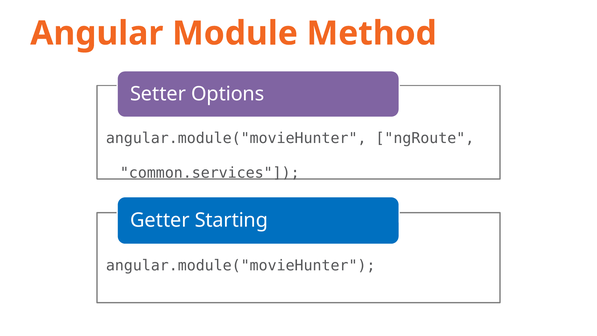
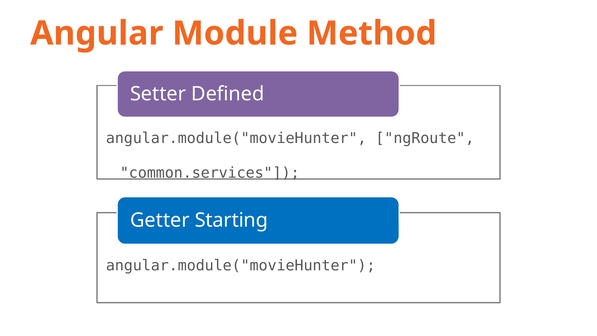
Options: Options -> Defined
